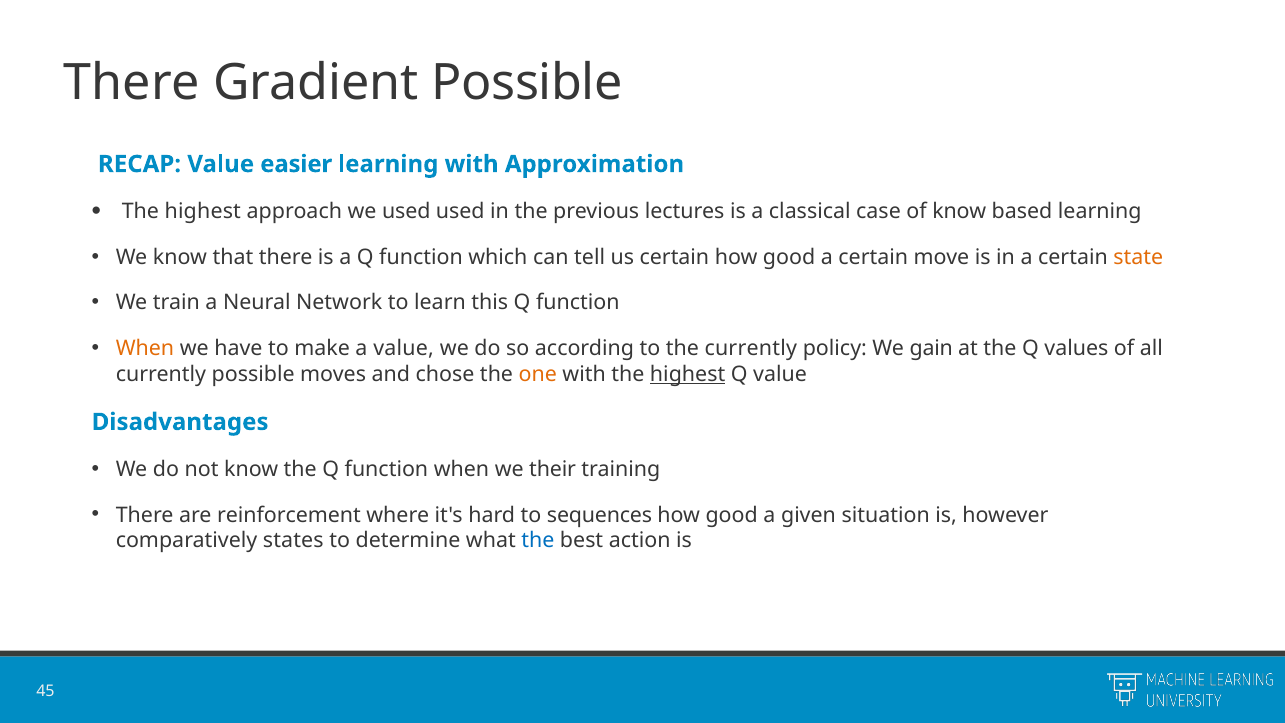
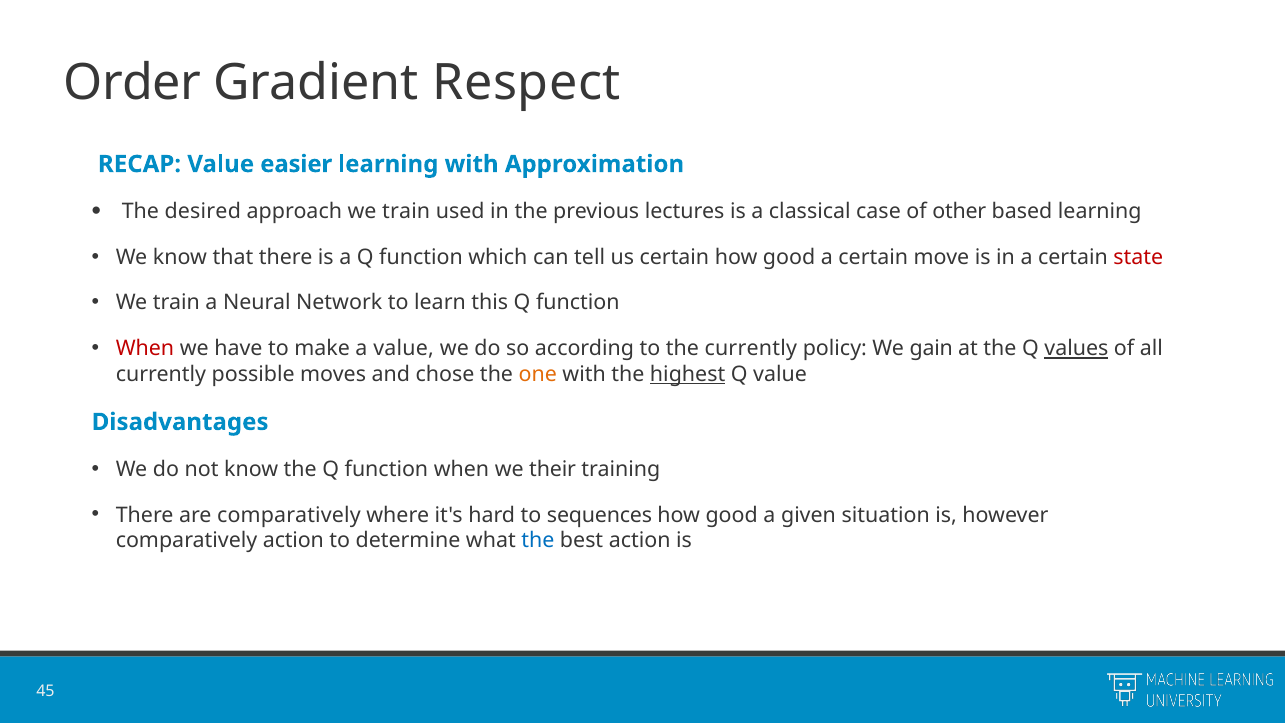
There at (132, 82): There -> Order
Gradient Possible: Possible -> Respect
highest at (203, 211): highest -> desired
approach we used: used -> train
of know: know -> other
state colour: orange -> red
When at (145, 349) colour: orange -> red
values underline: none -> present
are reinforcement: reinforcement -> comparatively
comparatively states: states -> action
